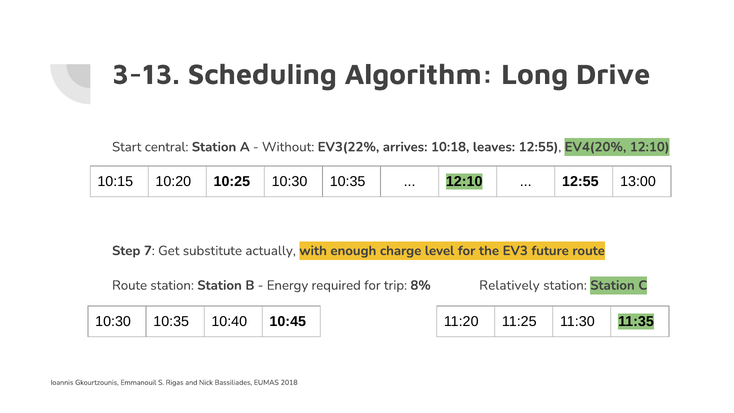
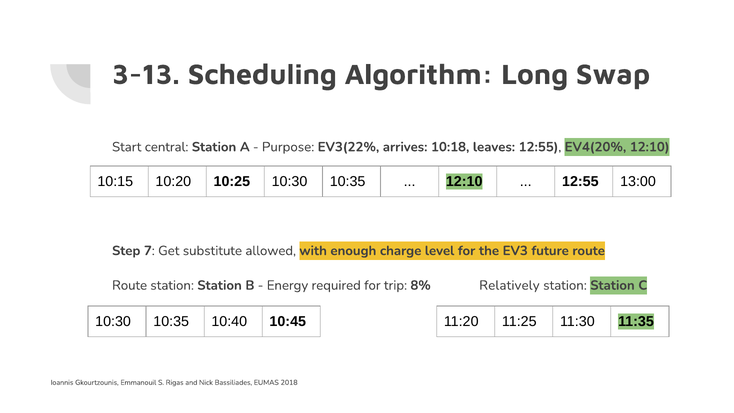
Drive: Drive -> Swap
Without: Without -> Purpose
actually: actually -> allowed
